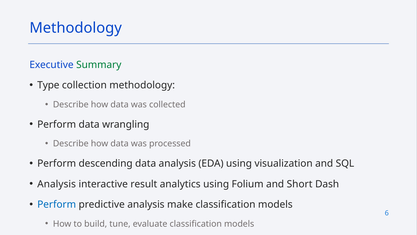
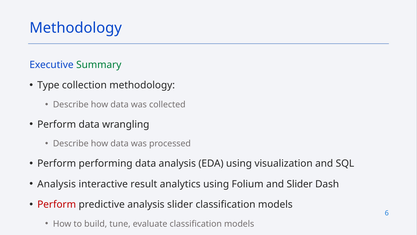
descending: descending -> performing
and Short: Short -> Slider
Perform at (57, 204) colour: blue -> red
analysis make: make -> slider
